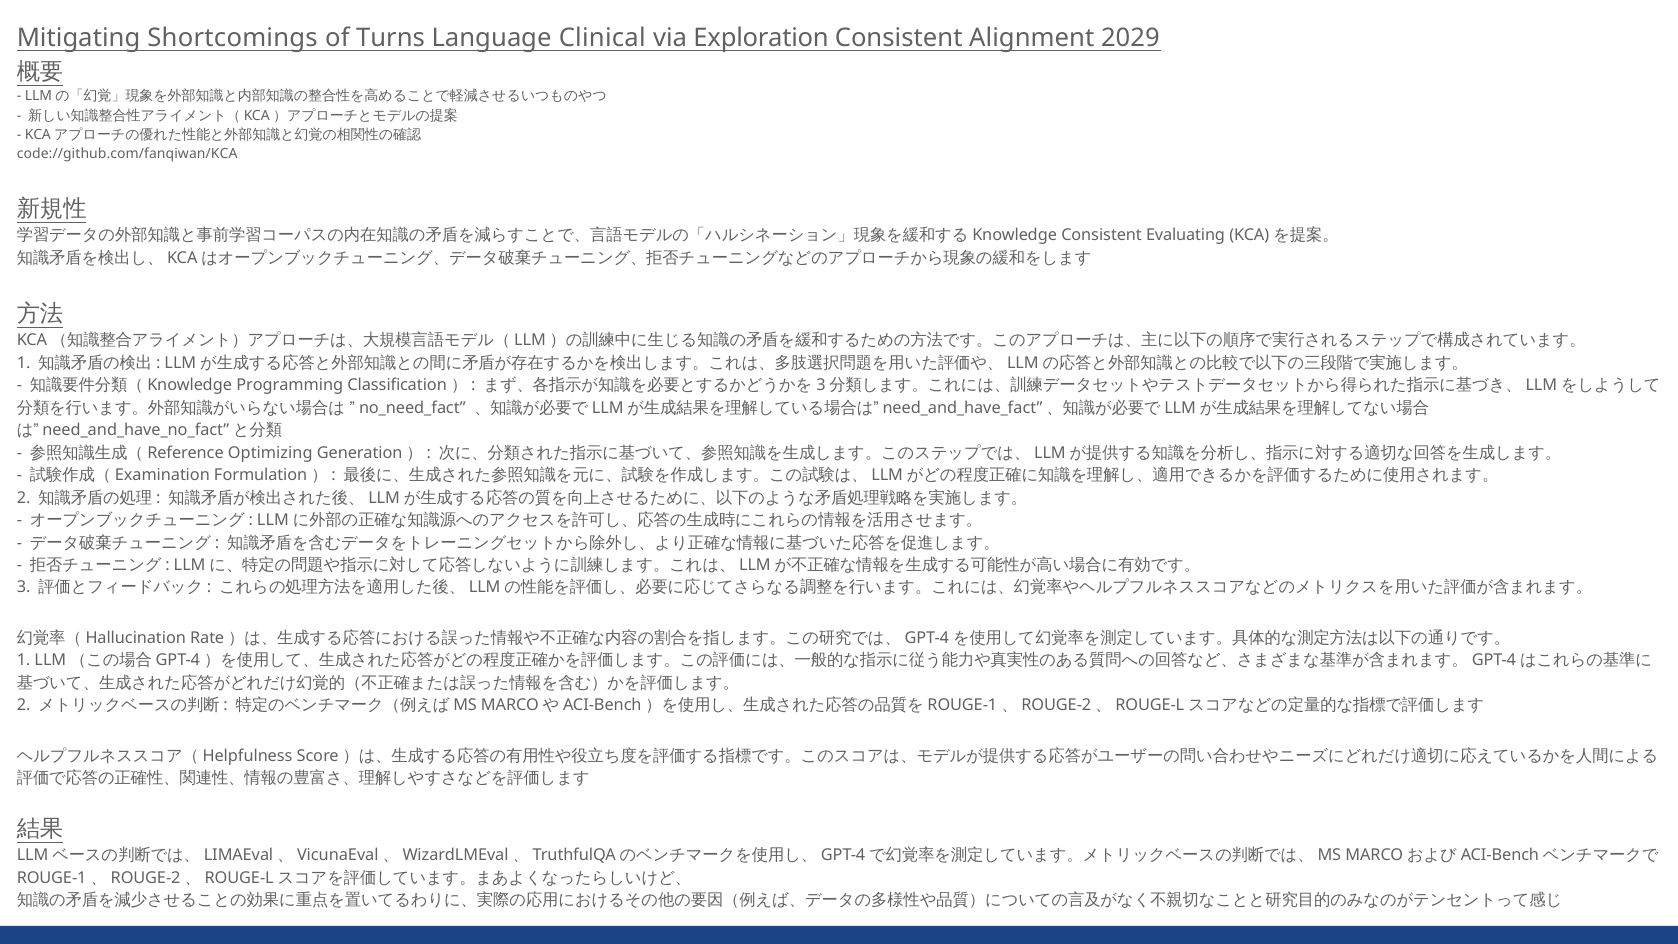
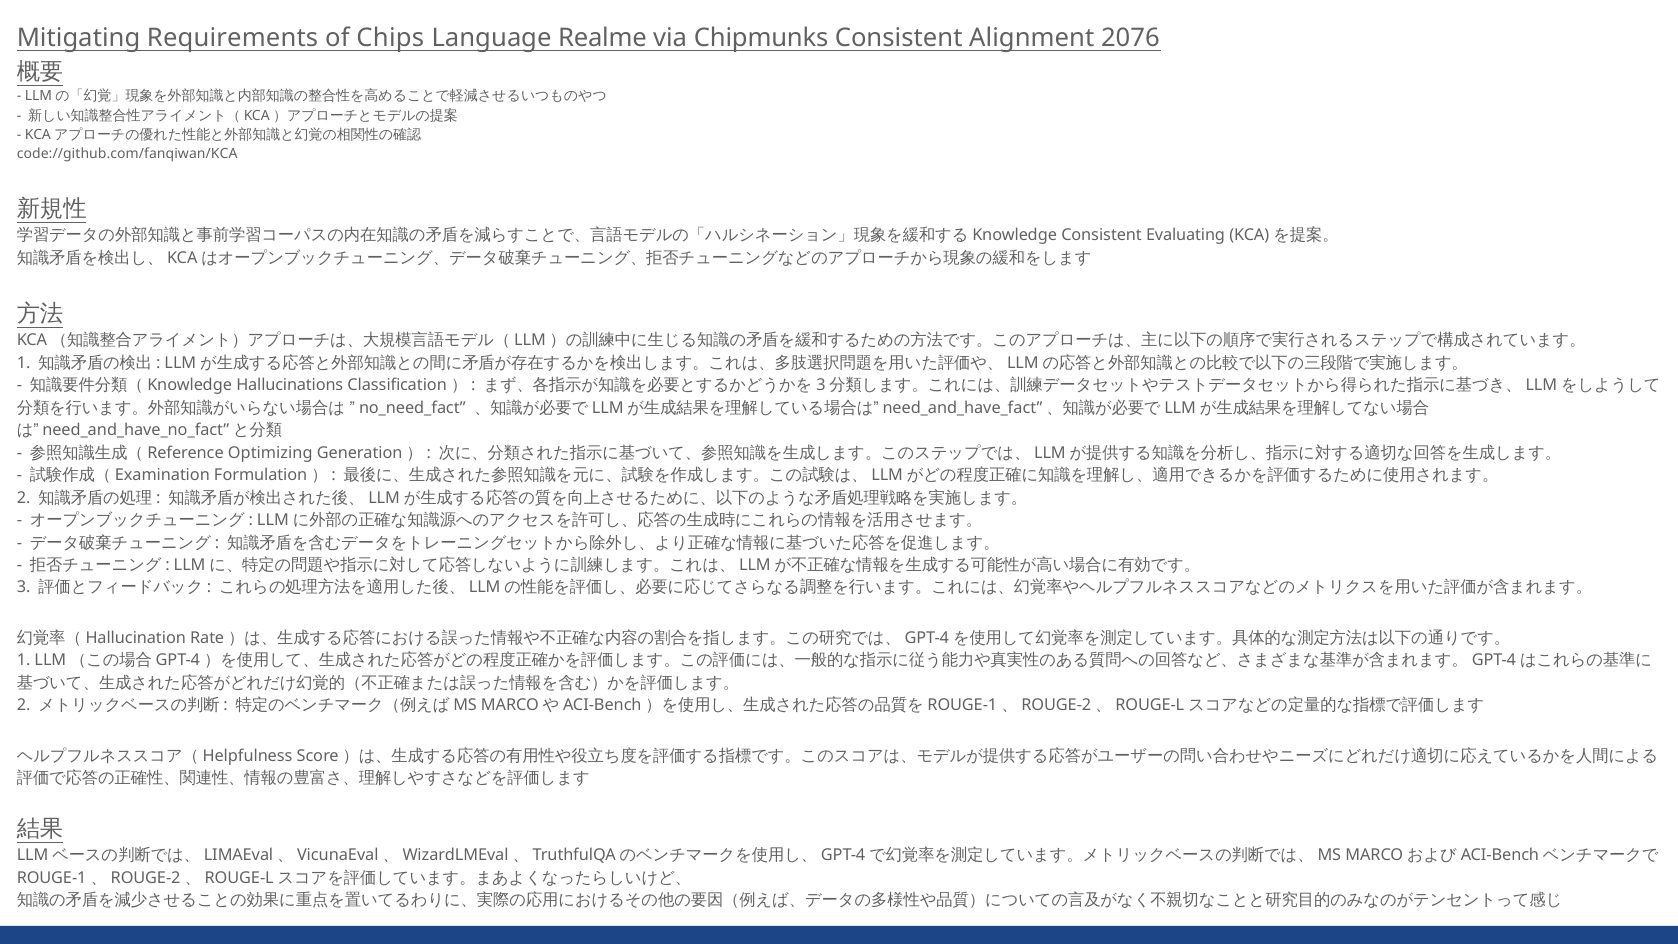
Shortcomings: Shortcomings -> Requirements
Turns: Turns -> Chips
Clinical: Clinical -> Realme
Exploration: Exploration -> Chipmunks
2029: 2029 -> 2076
Programming: Programming -> Hallucinations
